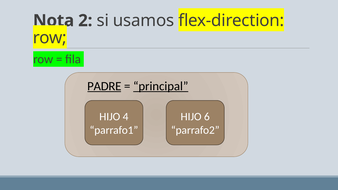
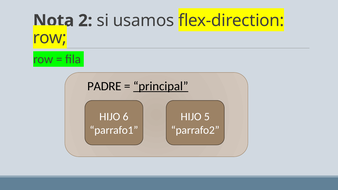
PADRE underline: present -> none
4: 4 -> 6
6: 6 -> 5
